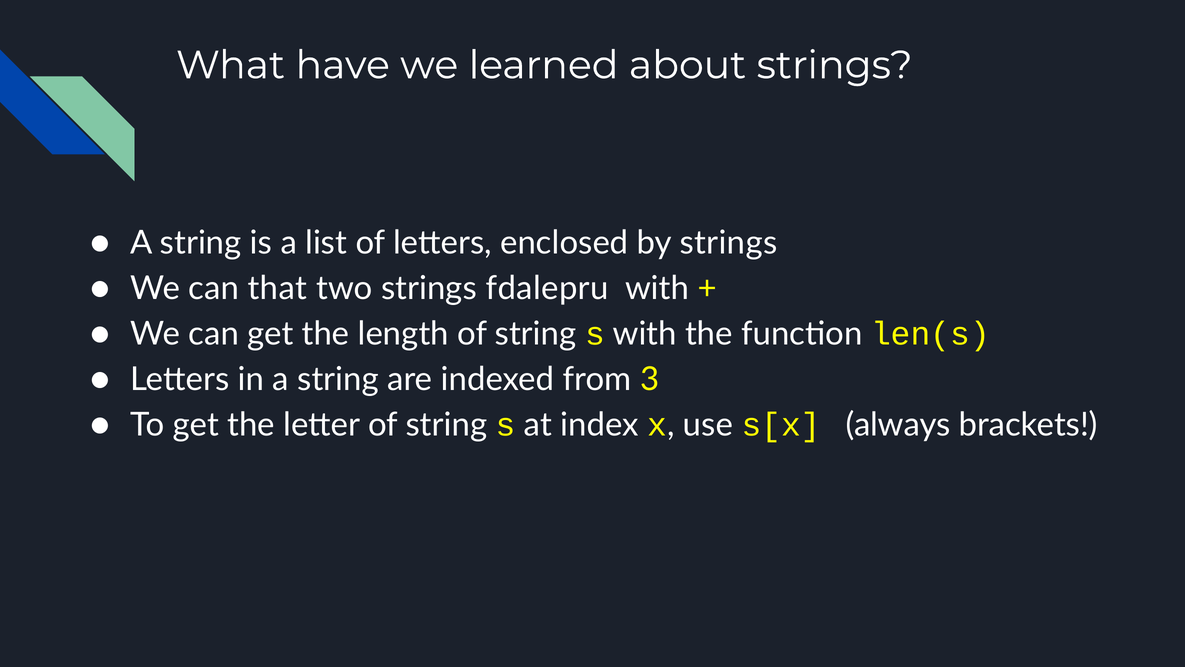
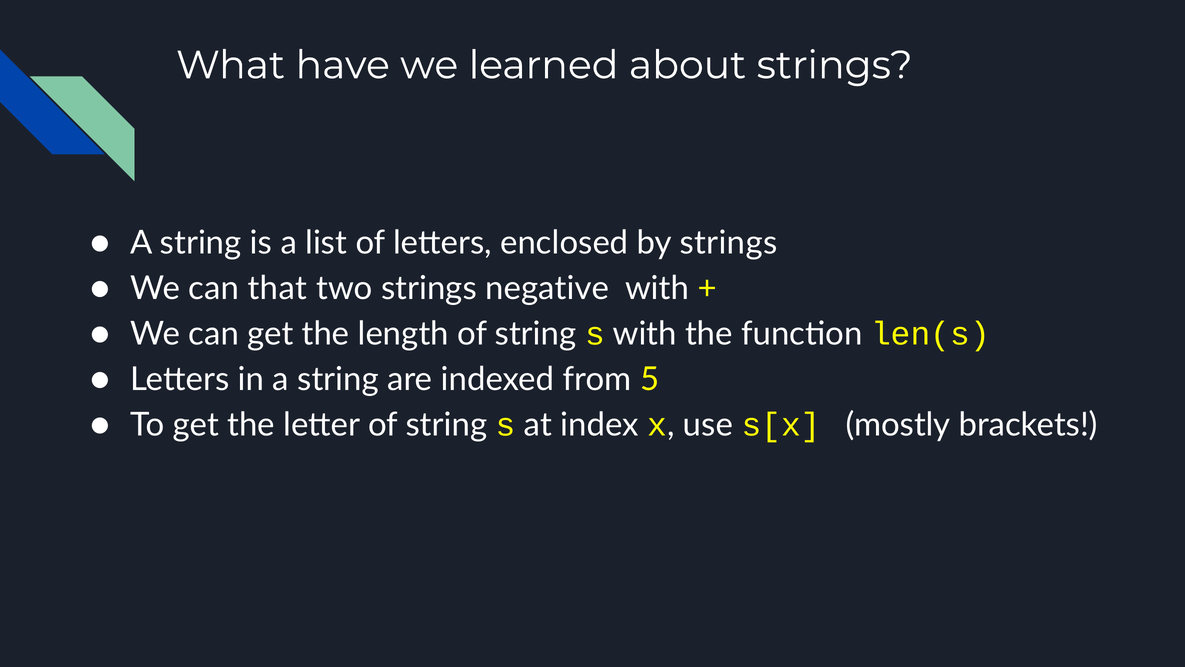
fdalepru: fdalepru -> negative
3: 3 -> 5
always: always -> mostly
